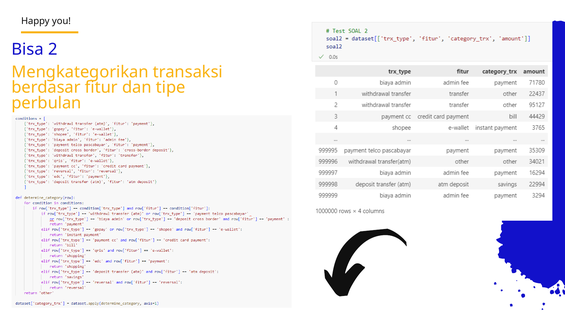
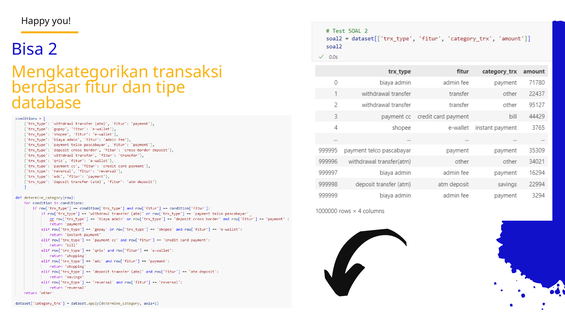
perbulan: perbulan -> database
